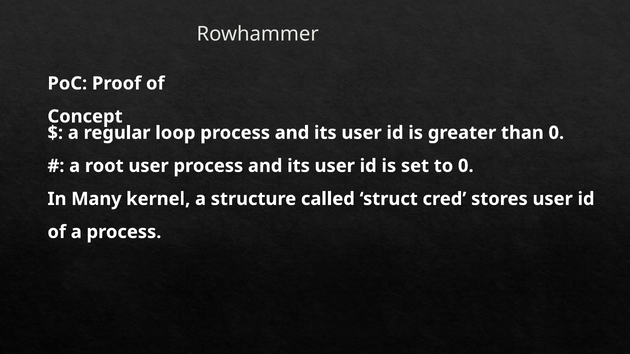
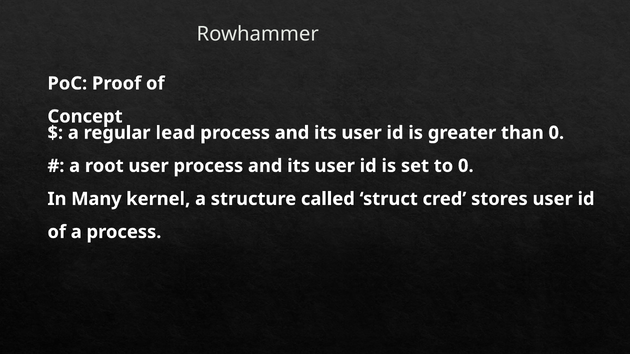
loop: loop -> lead
